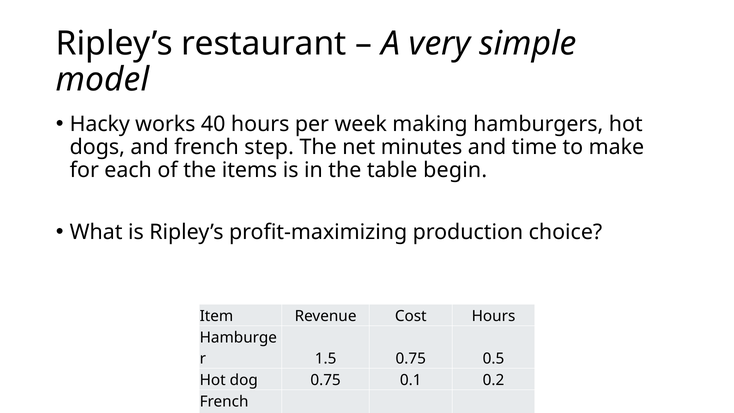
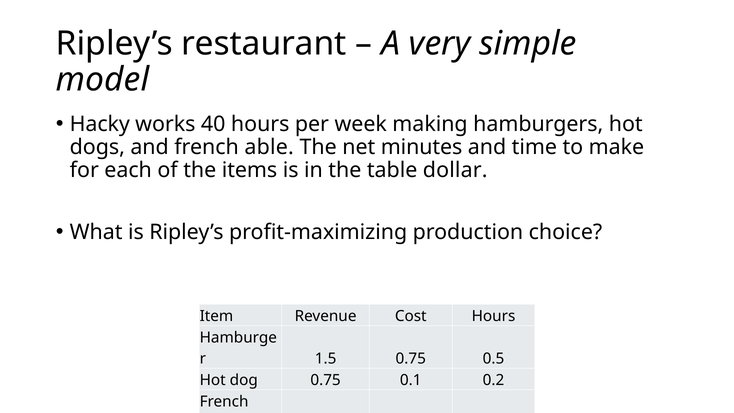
step: step -> able
begin: begin -> dollar
